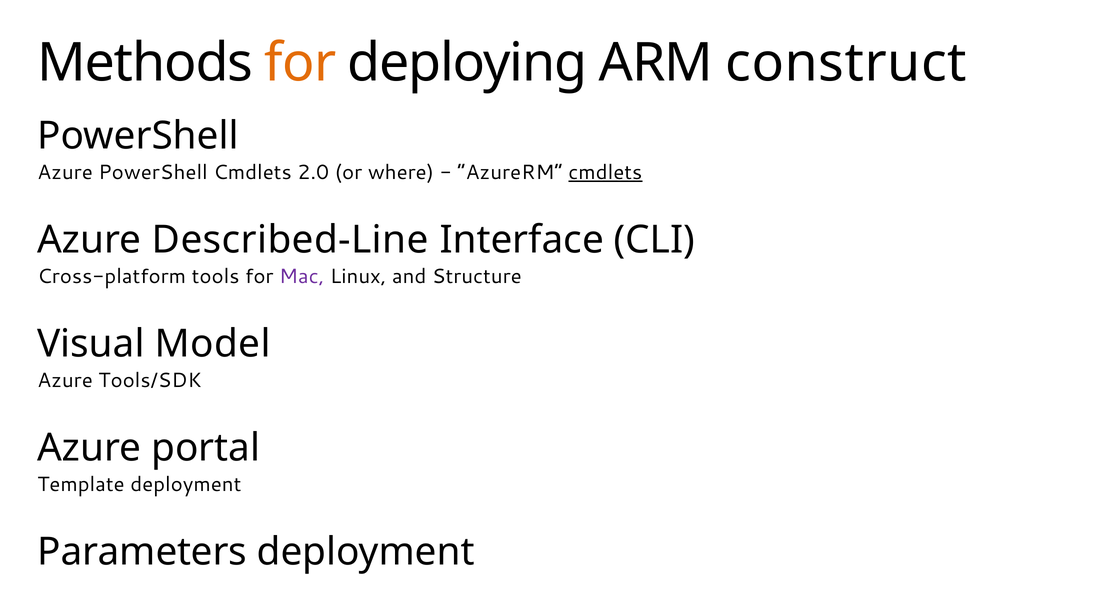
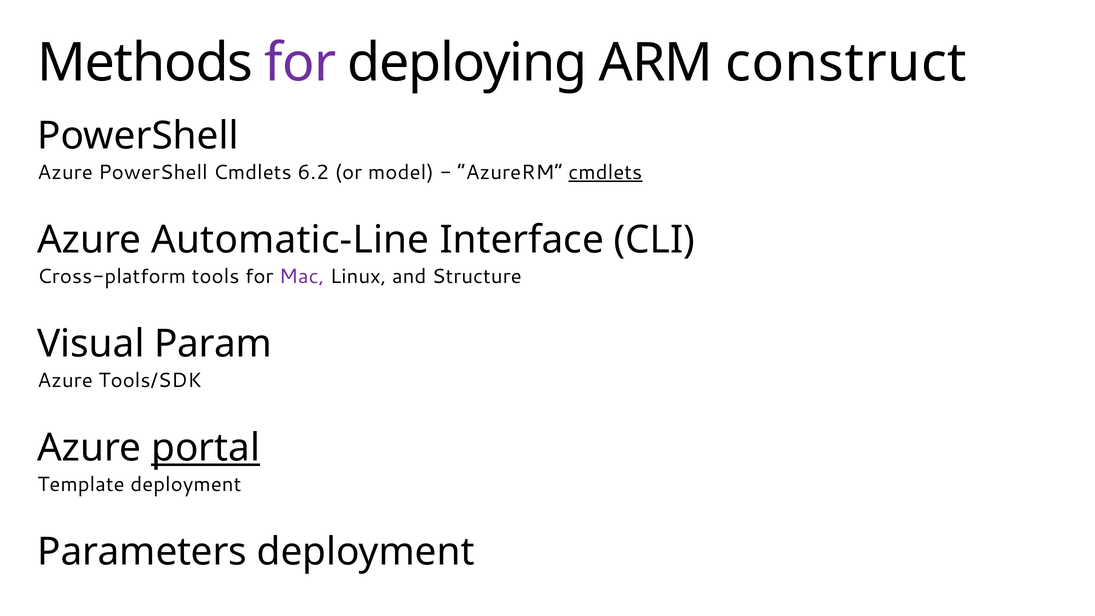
for at (300, 63) colour: orange -> purple
2.0: 2.0 -> 6.2
where: where -> model
Described-Line: Described-Line -> Automatic-Line
Model: Model -> Param
portal underline: none -> present
